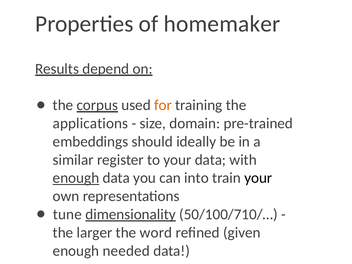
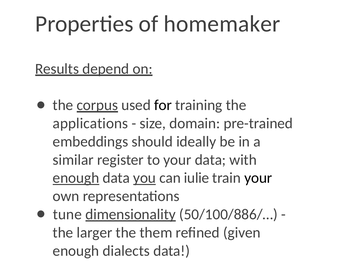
for colour: orange -> black
you underline: none -> present
into: into -> iulie
50/100/710/…: 50/100/710/… -> 50/100/886/…
word: word -> them
needed: needed -> dialects
